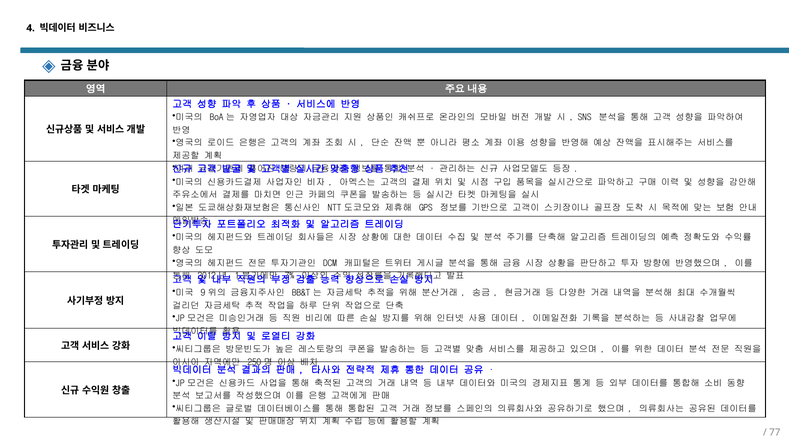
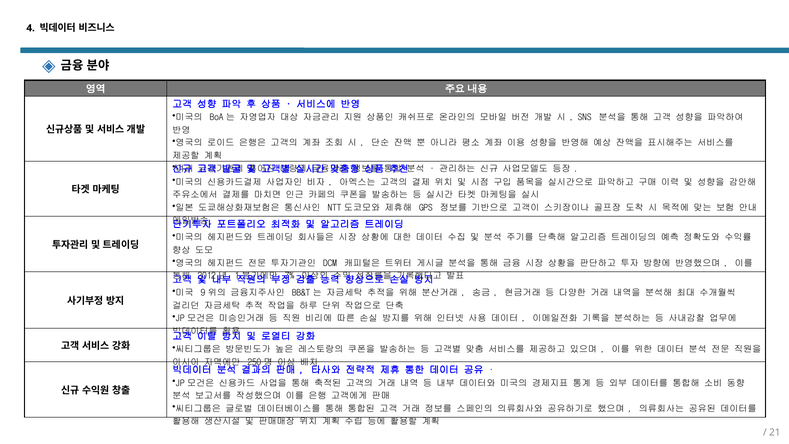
77: 77 -> 21
